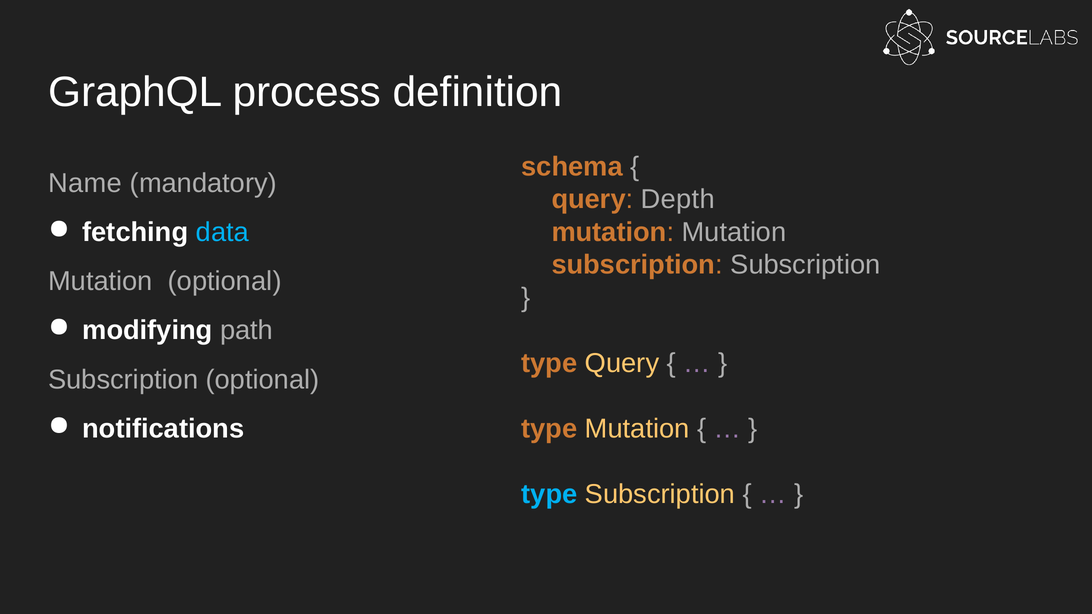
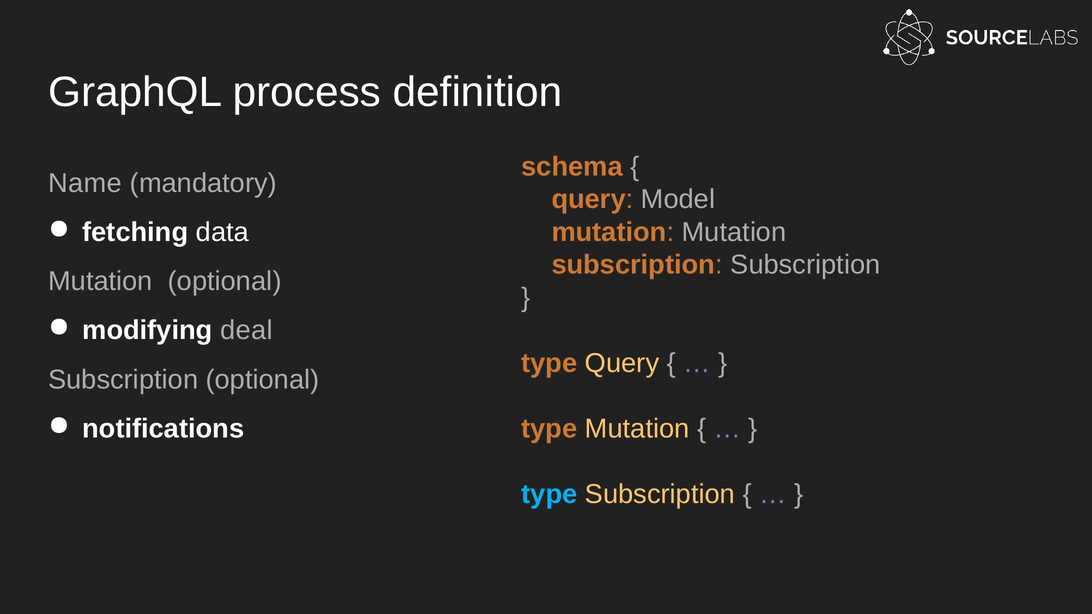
Depth: Depth -> Model
data colour: light blue -> white
path: path -> deal
